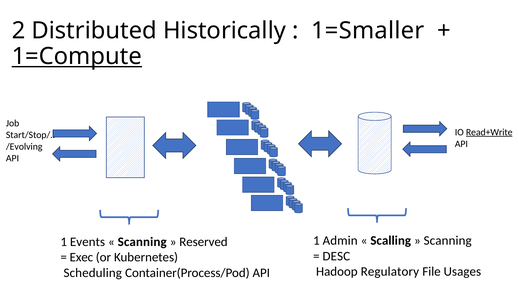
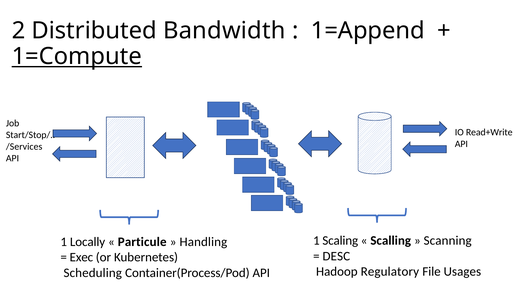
Historically: Historically -> Bandwidth
1=Smaller: 1=Smaller -> 1=Append
Read+Write underline: present -> none
/Evolving: /Evolving -> /Services
Admin: Admin -> Scaling
Events: Events -> Locally
Scanning at (142, 242): Scanning -> Particule
Reserved: Reserved -> Handling
